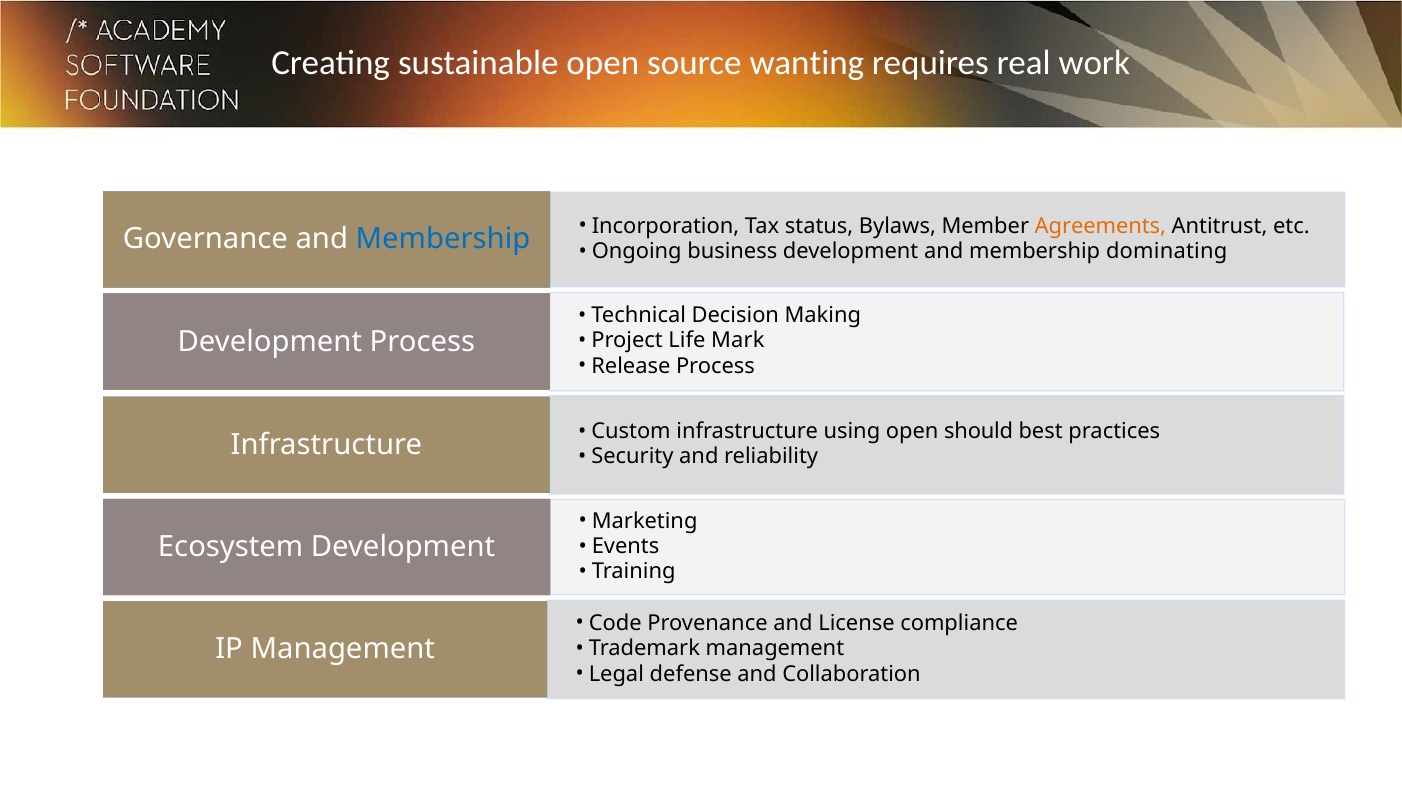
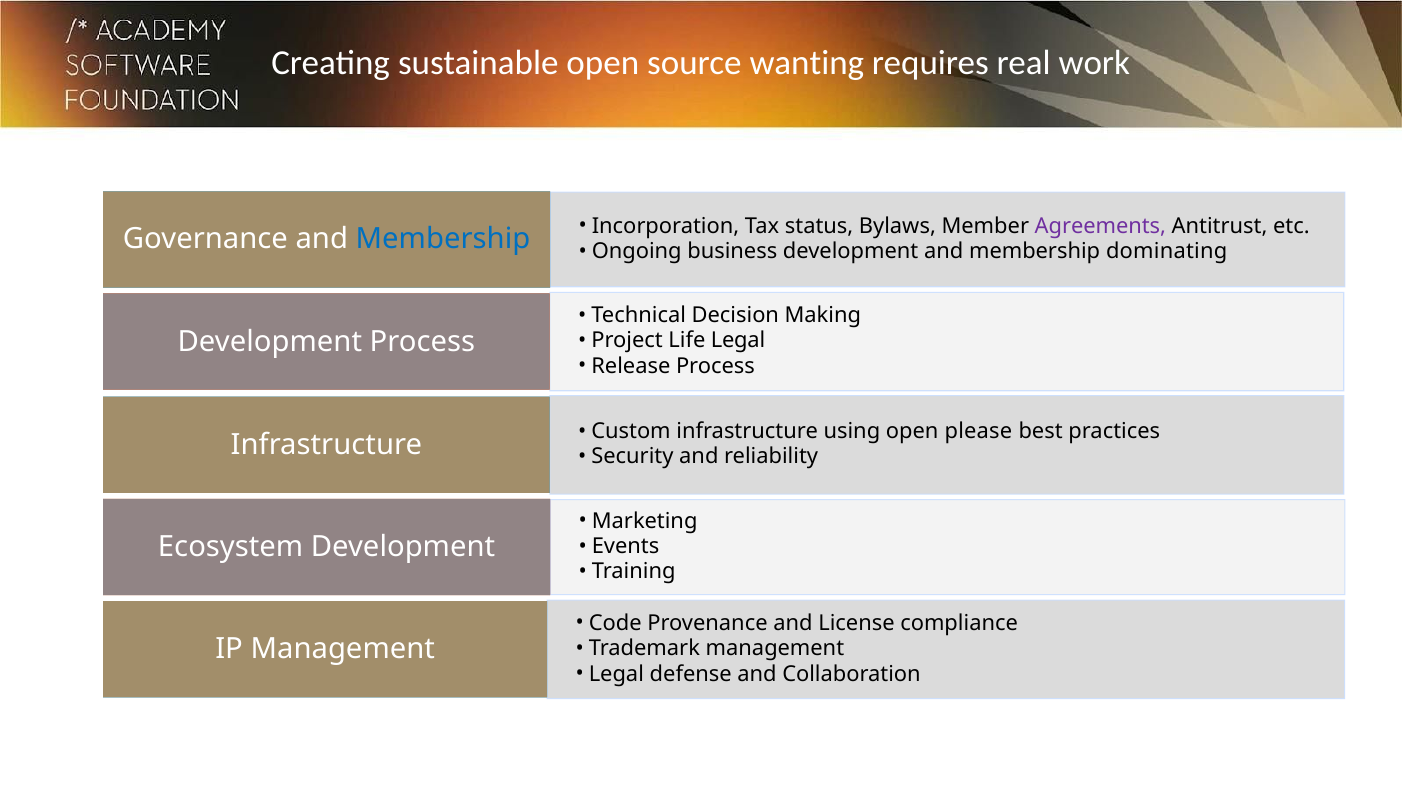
Agreements colour: orange -> purple
Life Mark: Mark -> Legal
should: should -> please
